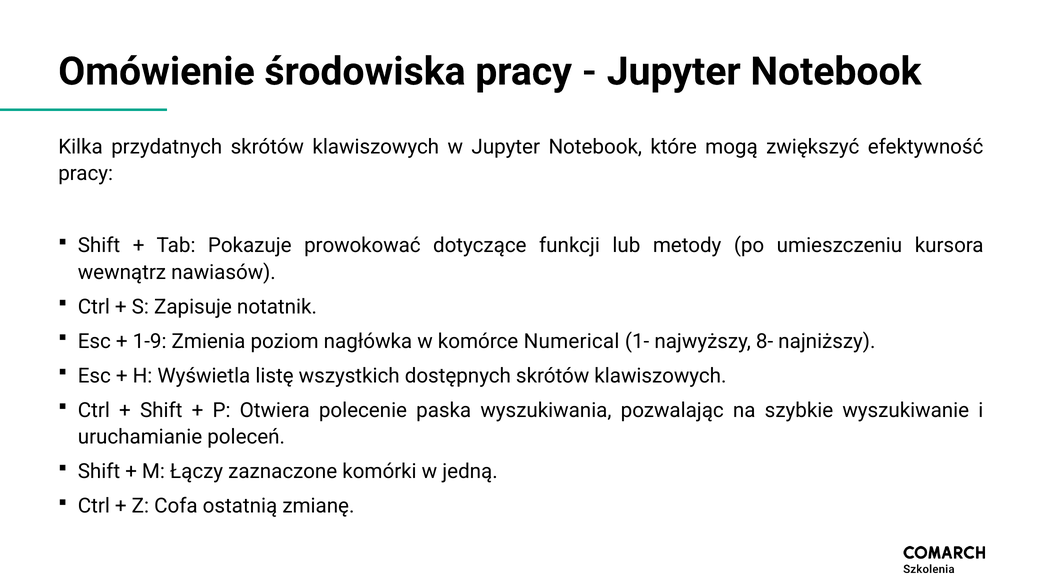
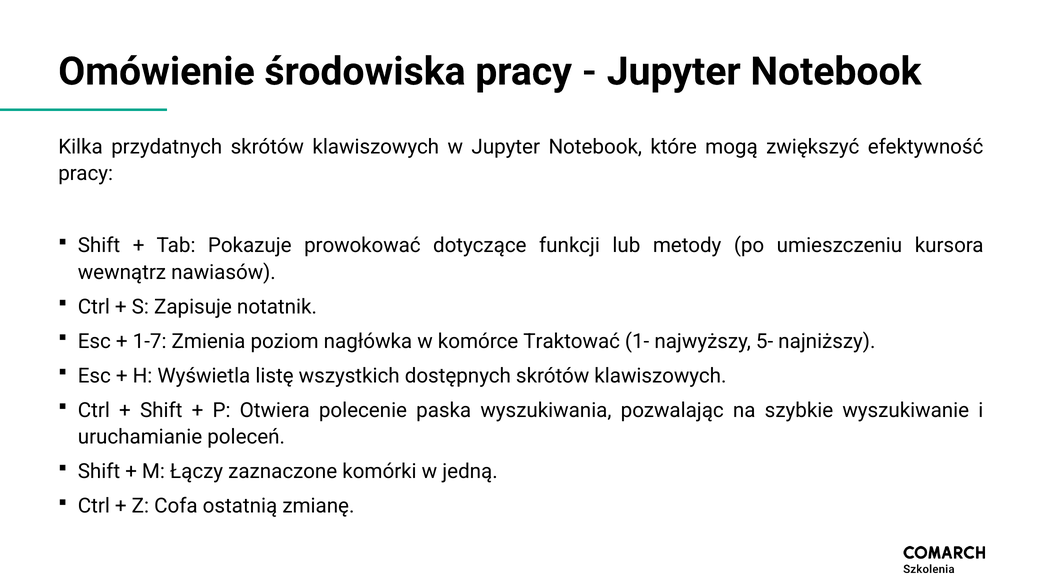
1-9: 1-9 -> 1-7
Numerical: Numerical -> Traktować
8-: 8- -> 5-
